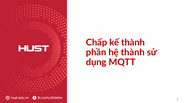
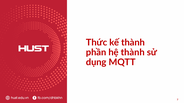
Chấp: Chấp -> Thức
